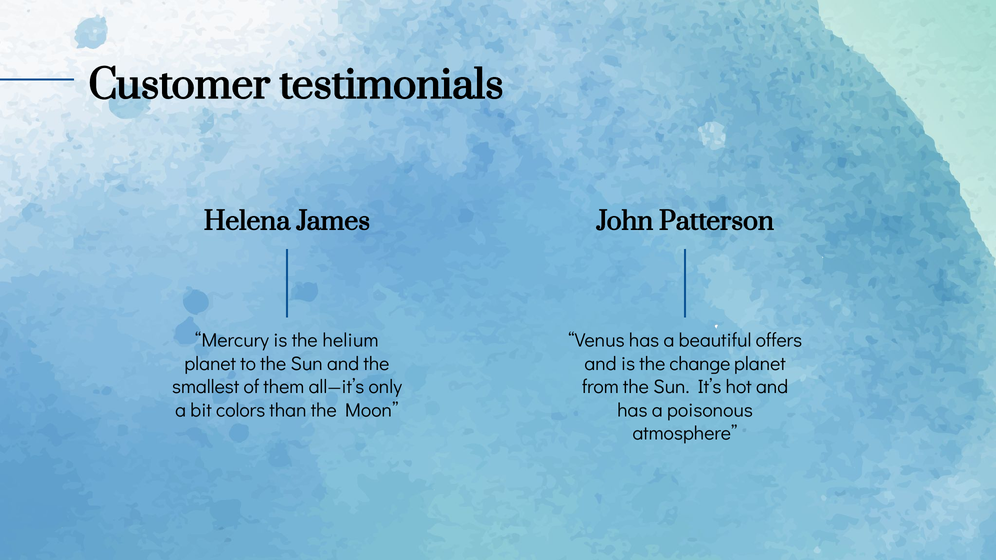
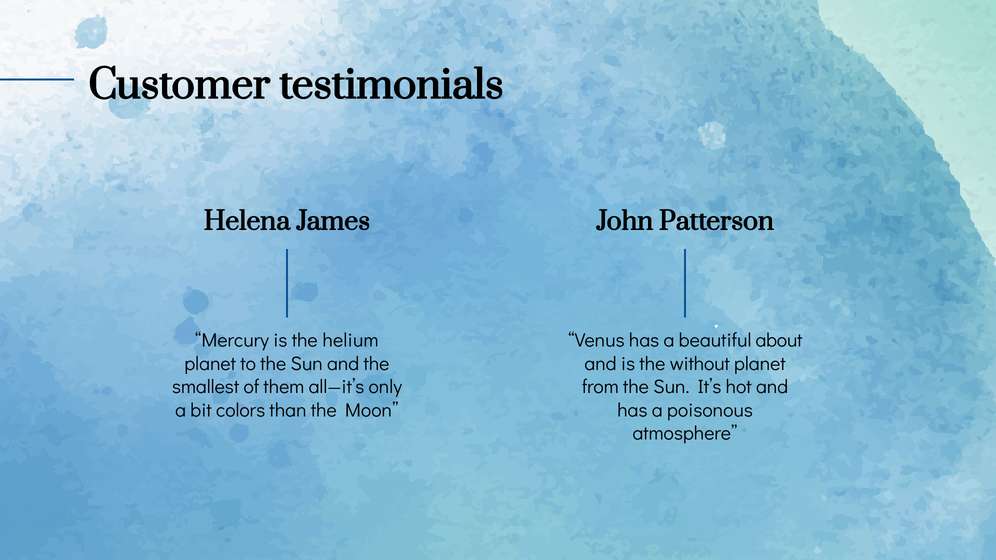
offers: offers -> about
change: change -> without
